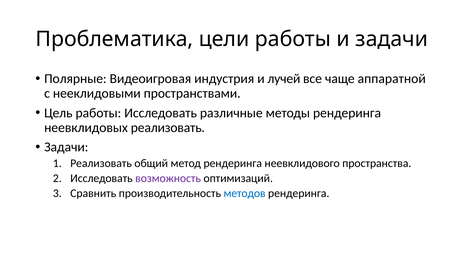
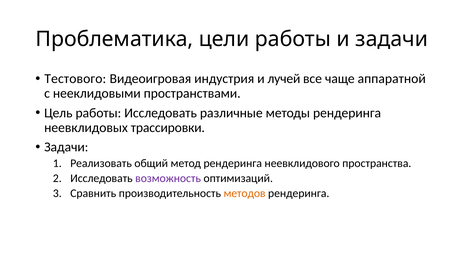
Полярные: Полярные -> Тестового
неевклидовых реализовать: реализовать -> трассировки
методов colour: blue -> orange
